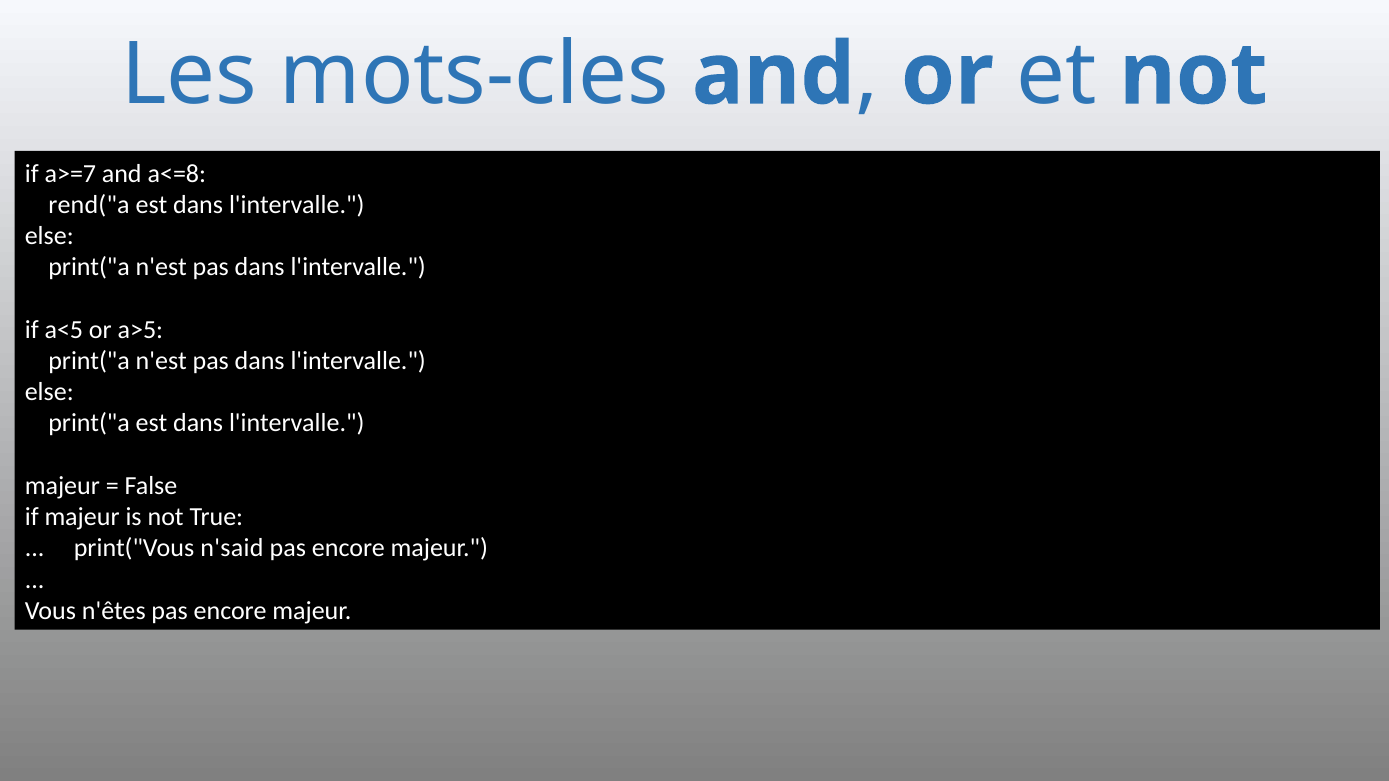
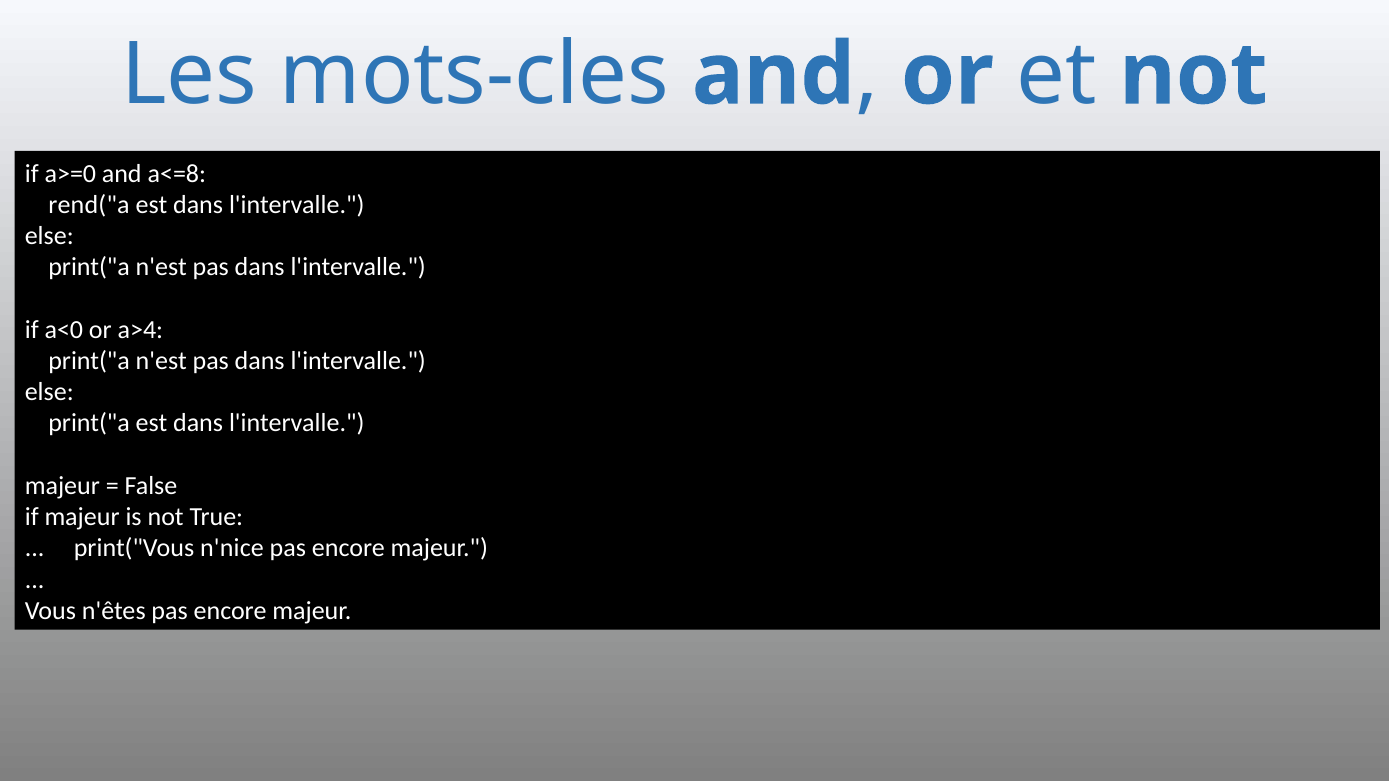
a>=7: a>=7 -> a>=0
a<5: a<5 -> a<0
a>5: a>5 -> a>4
n'said: n'said -> n'nice
